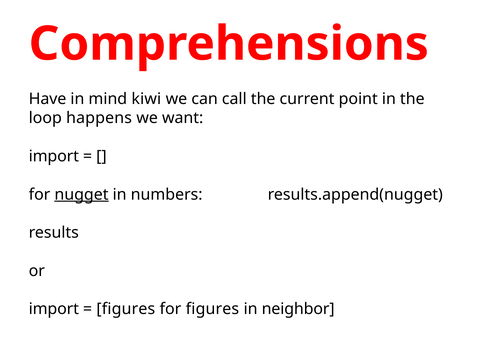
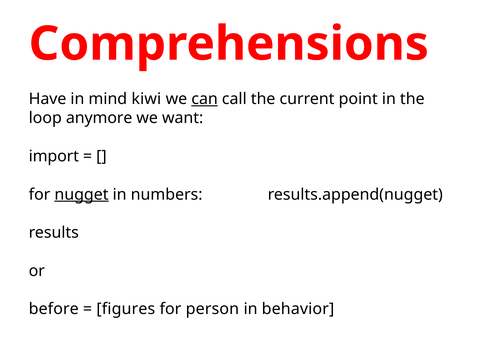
can underline: none -> present
happens: happens -> anymore
import at (54, 309): import -> before
for figures: figures -> person
neighbor: neighbor -> behavior
